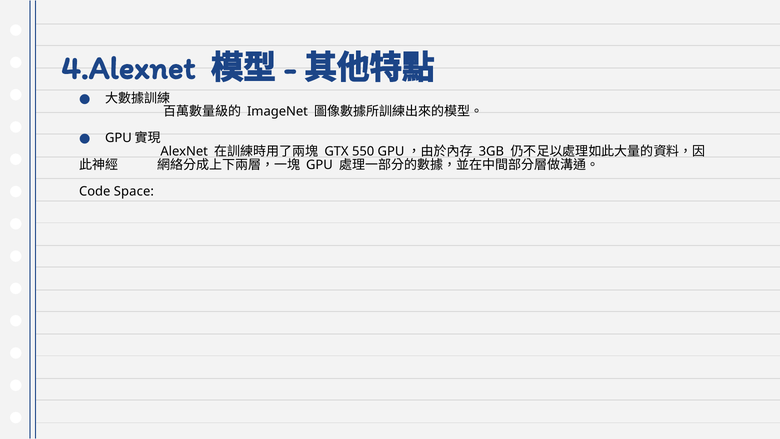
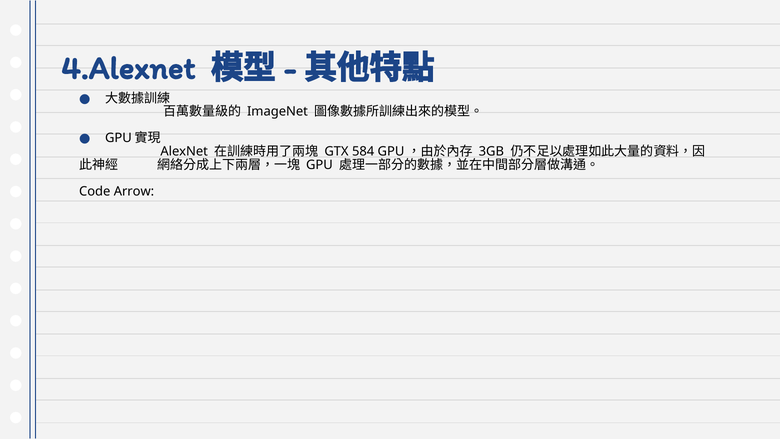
550: 550 -> 584
Space: Space -> Arrow
